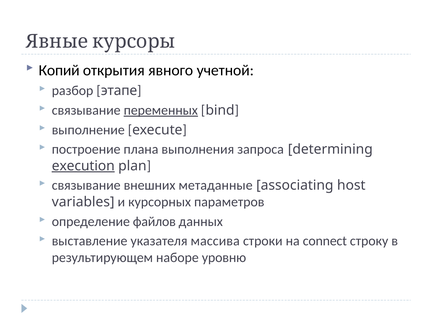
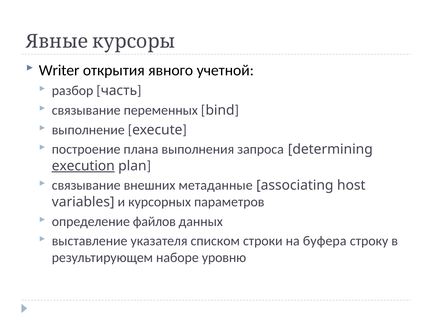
Копий: Копий -> Writer
этапе: этапе -> часть
переменных underline: present -> none
массива: массива -> списком
connect: connect -> буфера
